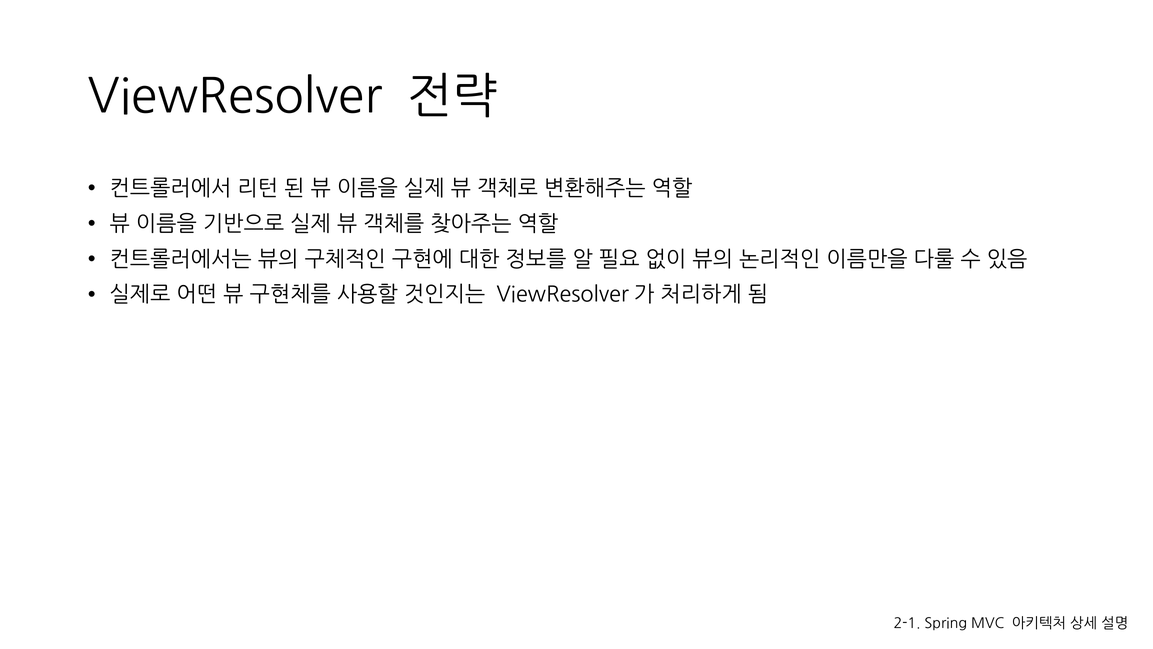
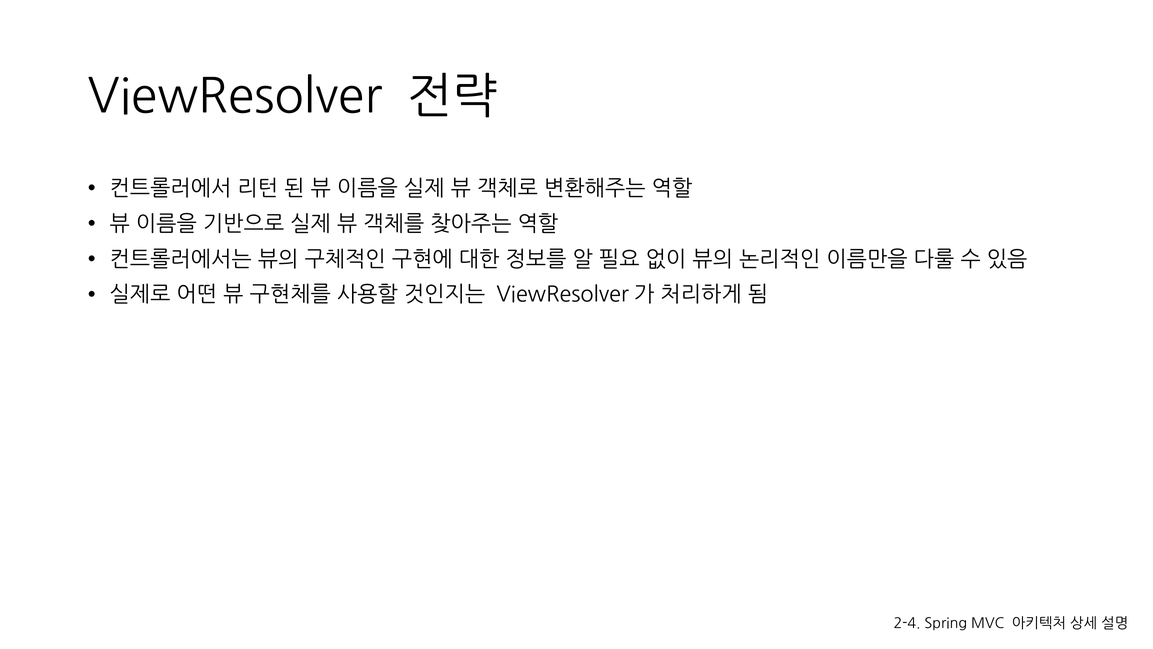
2-1: 2-1 -> 2-4
